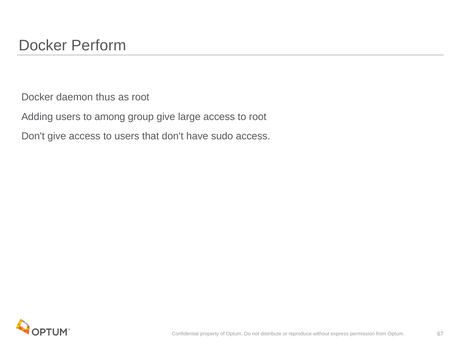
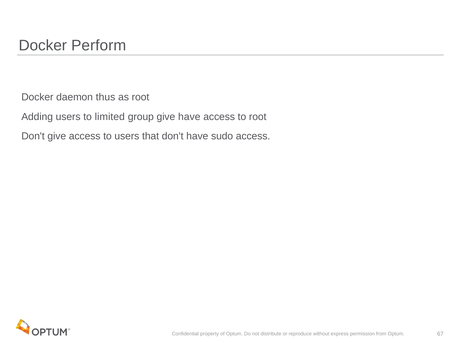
among: among -> limited
give large: large -> have
